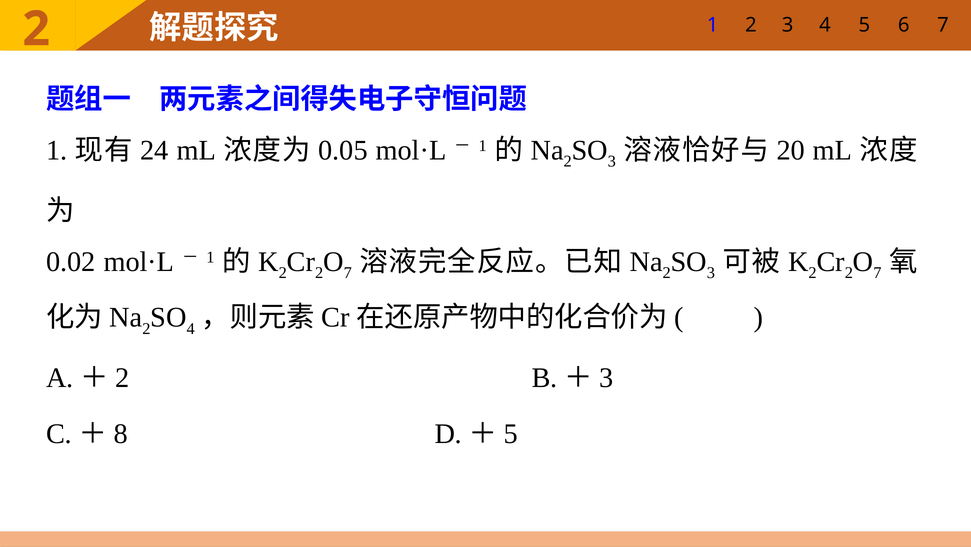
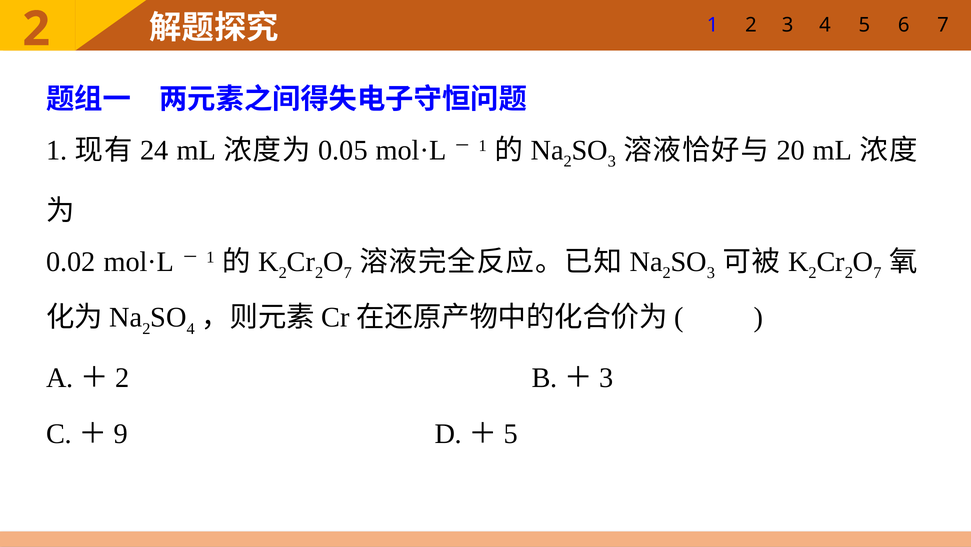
8: 8 -> 9
